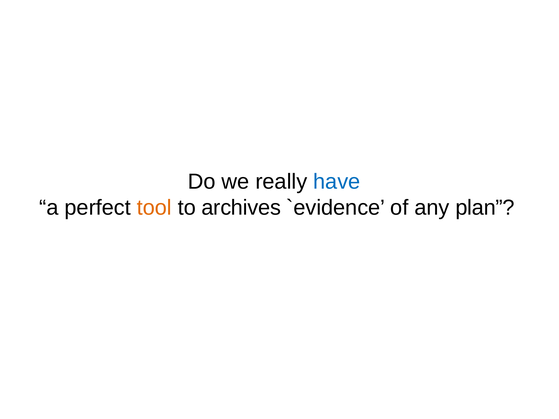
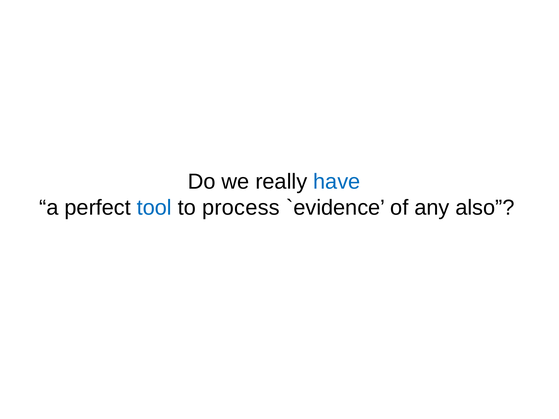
tool colour: orange -> blue
archives: archives -> process
plan: plan -> also
